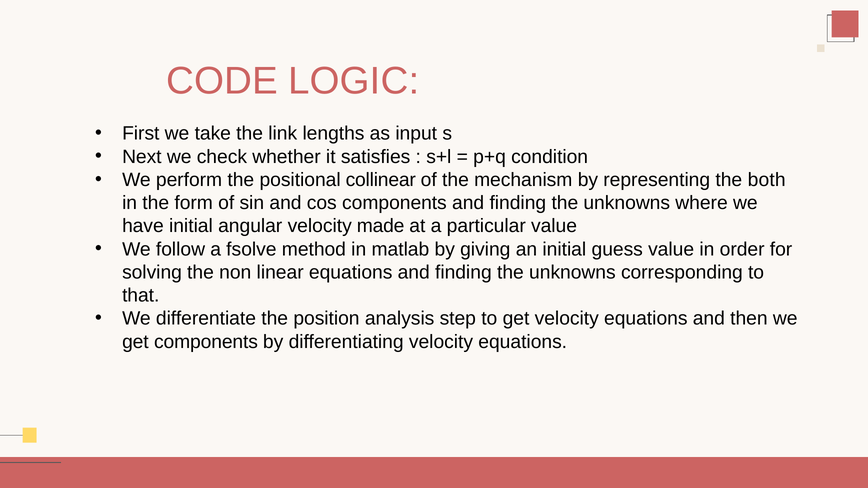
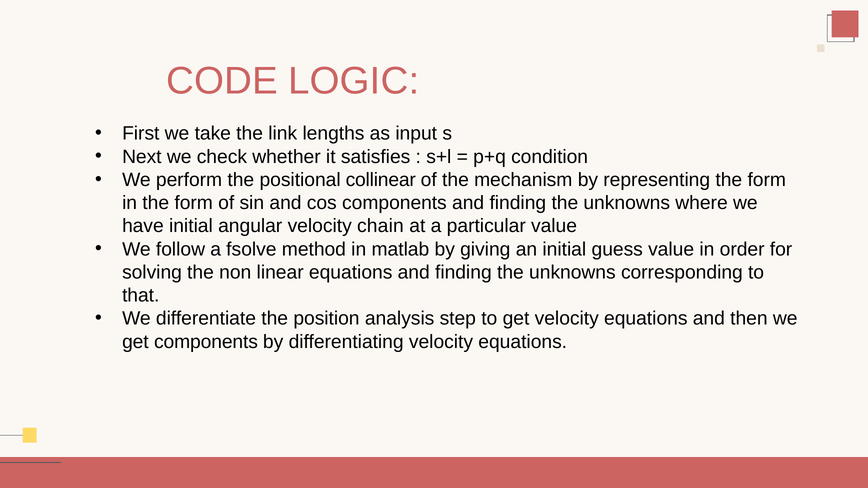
representing the both: both -> form
made: made -> chain
